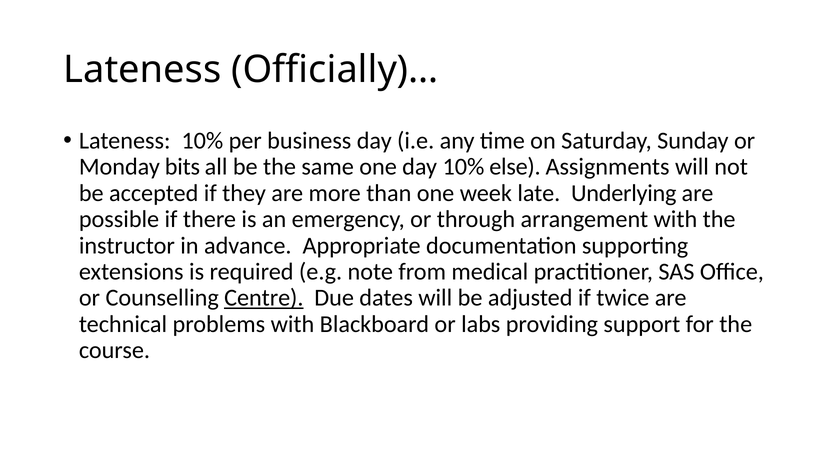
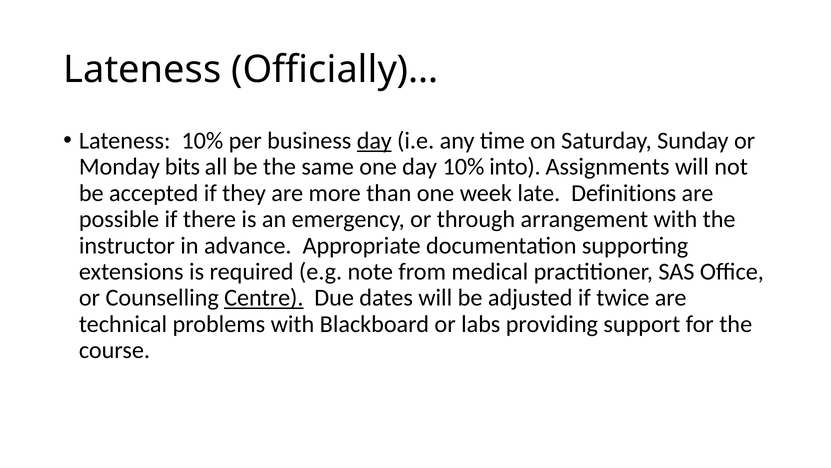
day at (374, 140) underline: none -> present
else: else -> into
Underlying: Underlying -> Definitions
